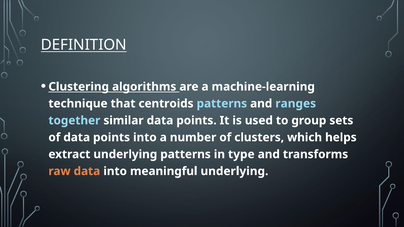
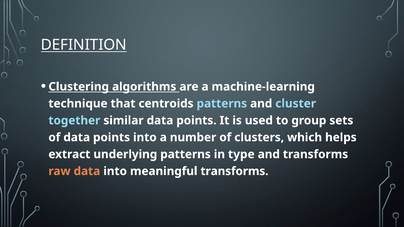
ranges: ranges -> cluster
meaningful underlying: underlying -> transforms
